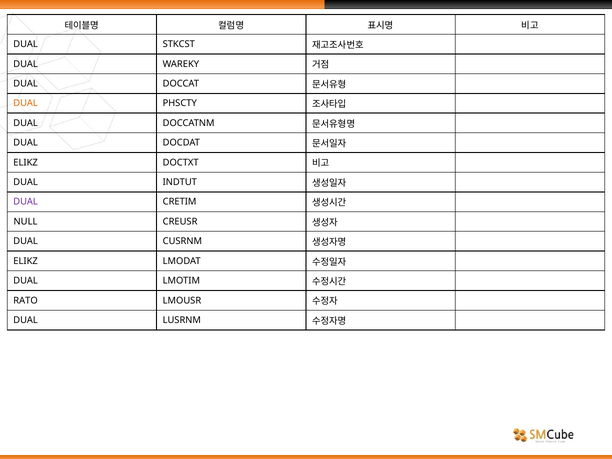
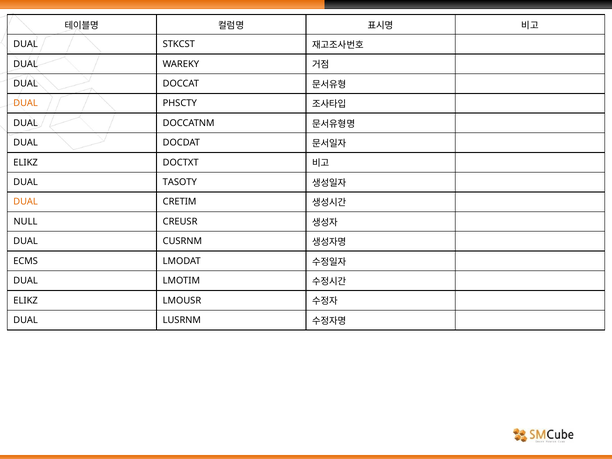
INDTUT: INDTUT -> TASOTY
DUAL at (26, 202) colour: purple -> orange
ELIKZ at (26, 261): ELIKZ -> ECMS
RATO at (26, 300): RATO -> ELIKZ
